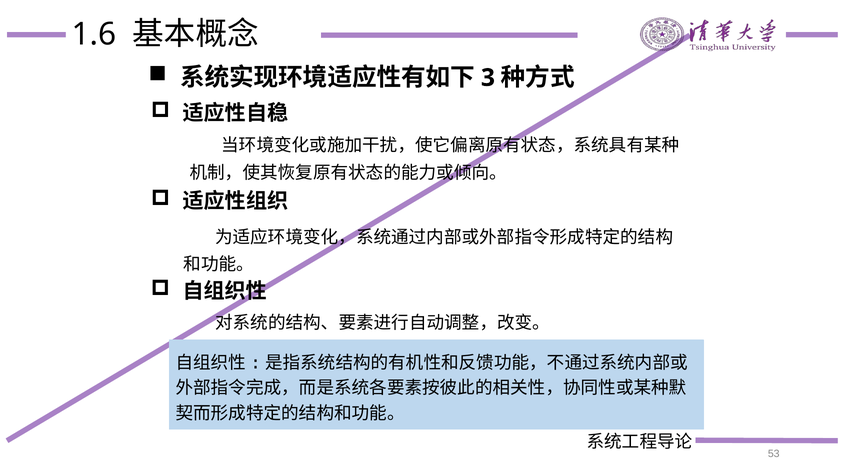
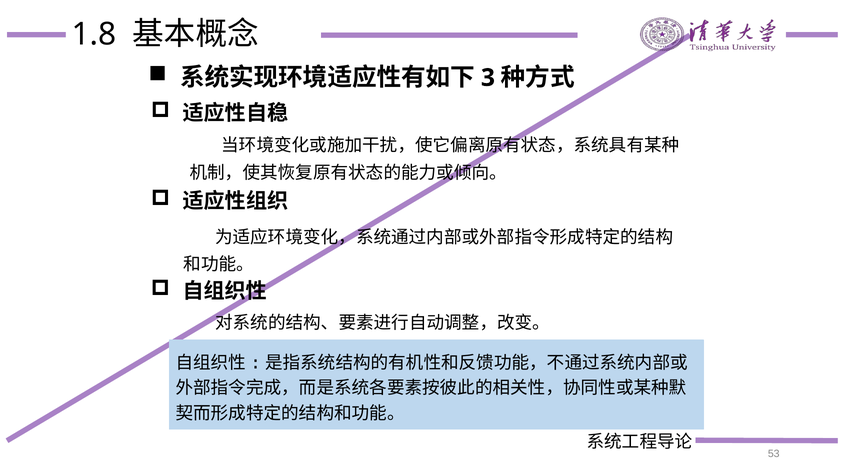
1.6: 1.6 -> 1.8
